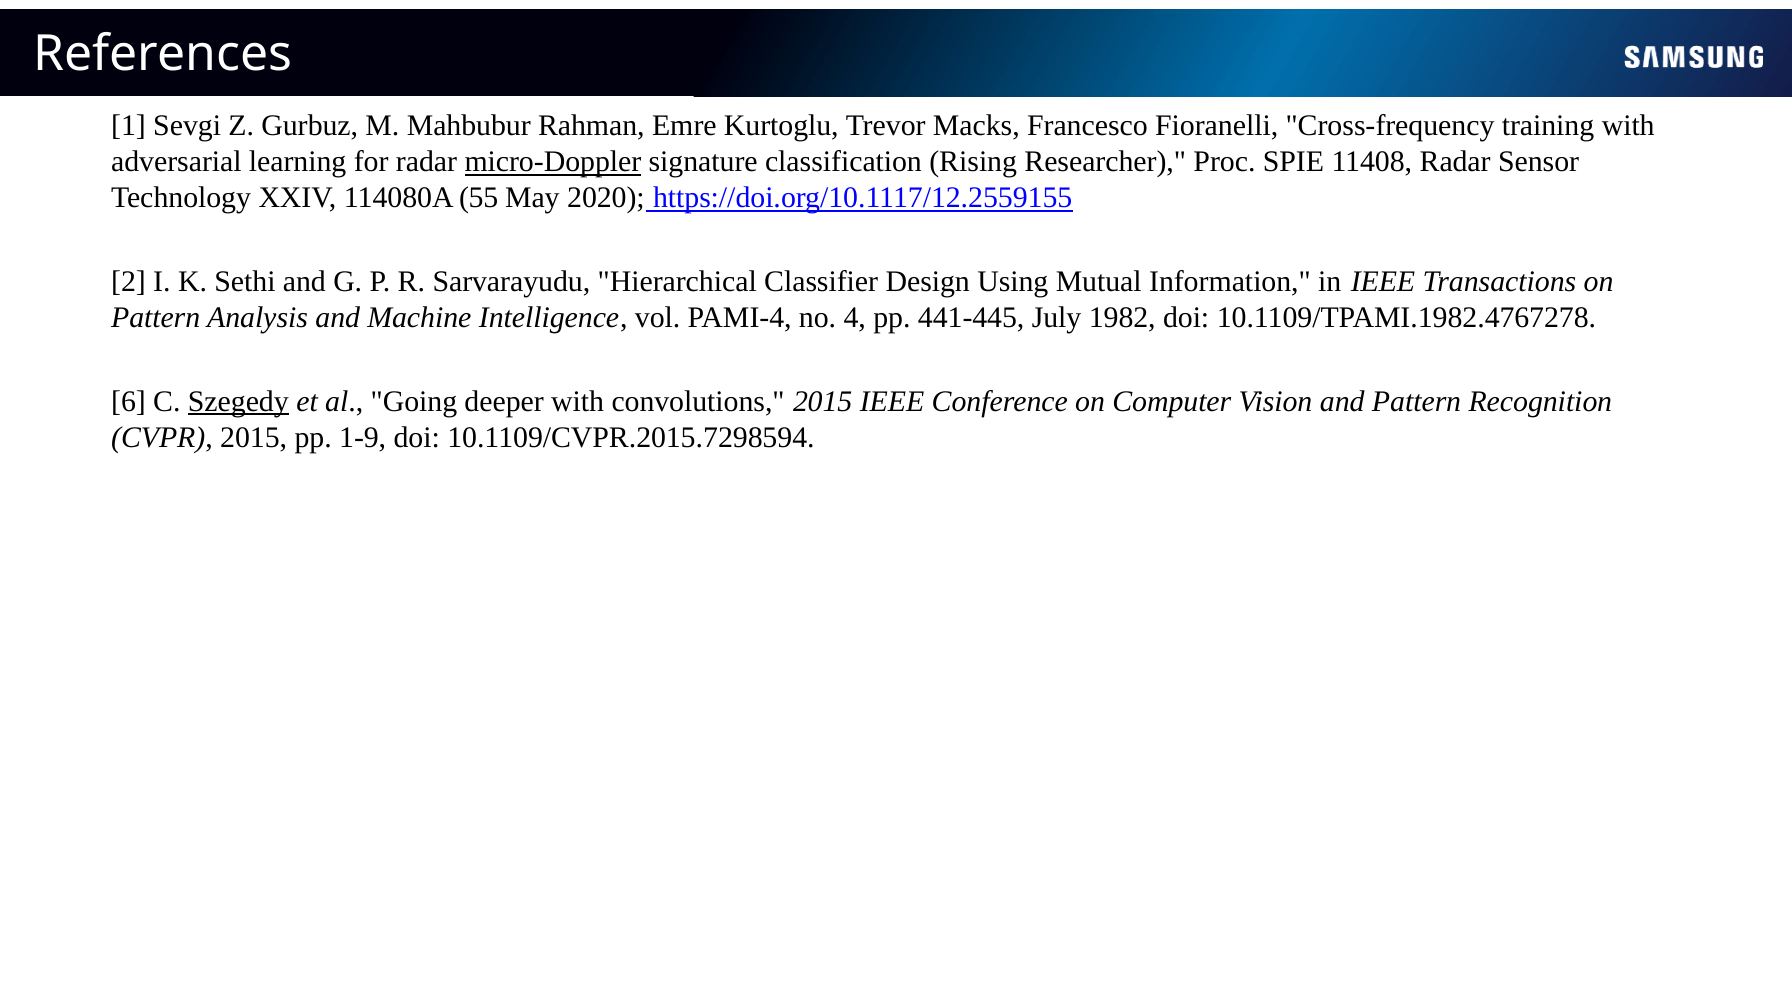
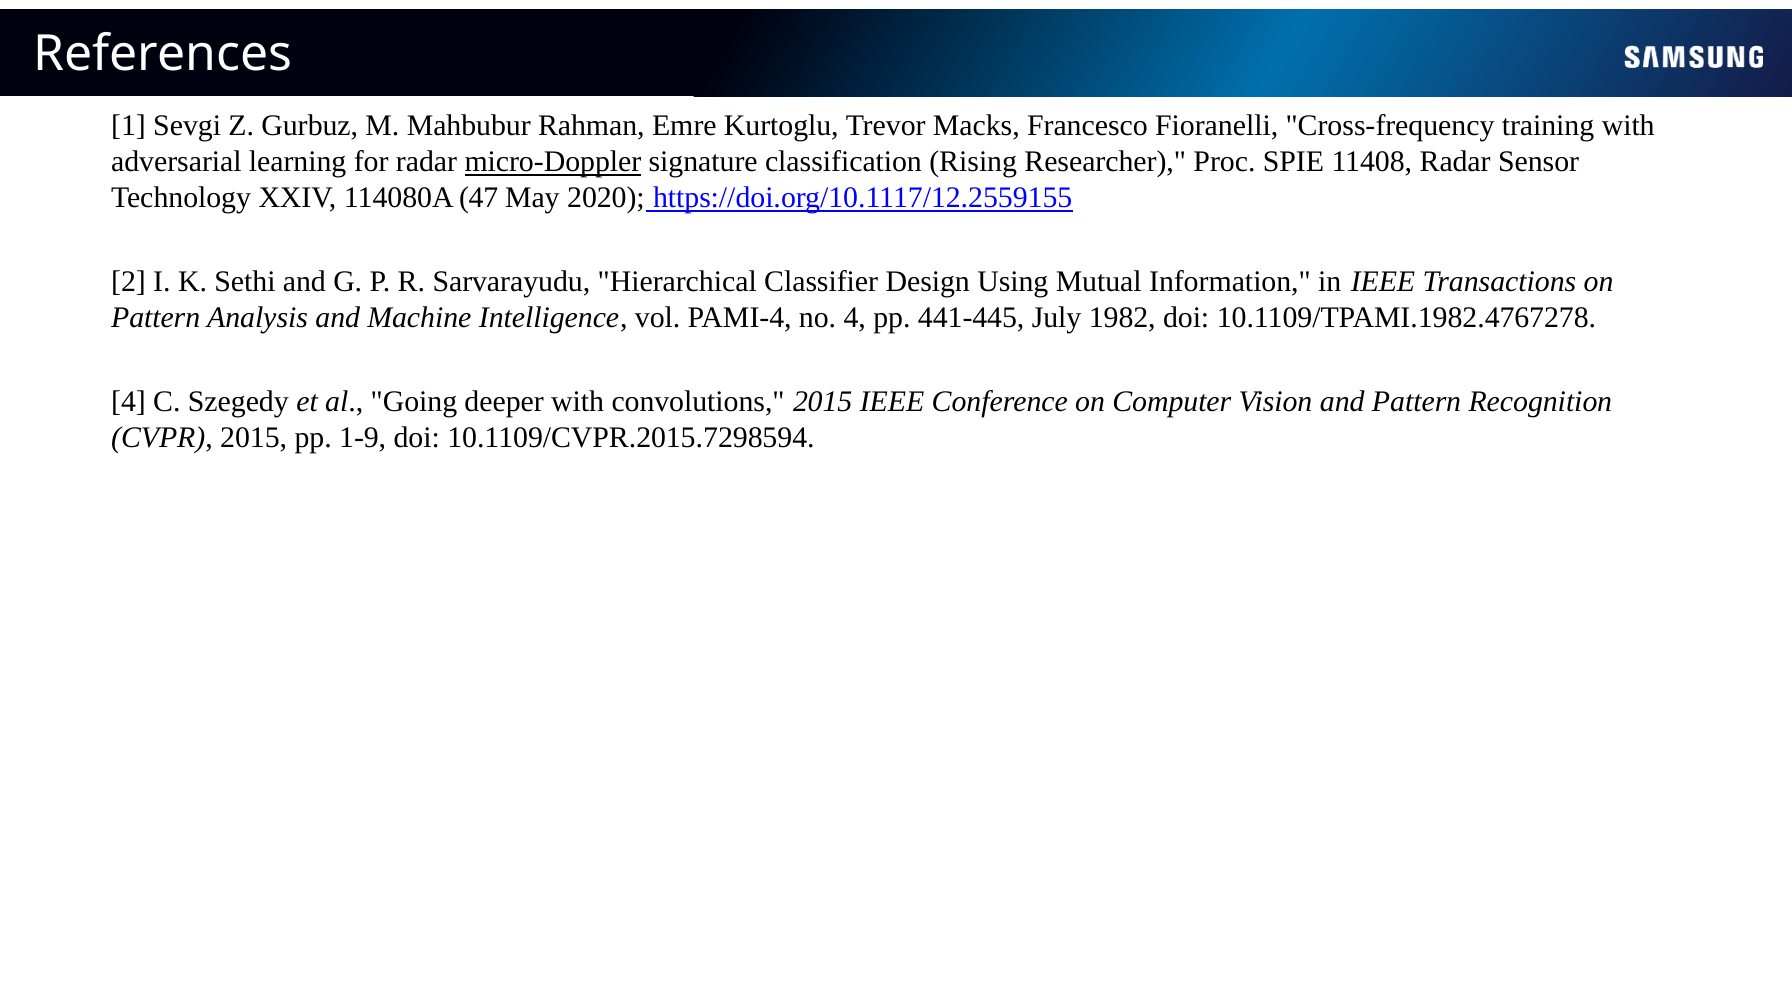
55: 55 -> 47
6 at (128, 401): 6 -> 4
Szegedy underline: present -> none
